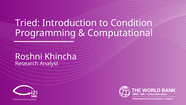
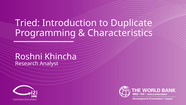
Condition: Condition -> Duplicate
Computational: Computational -> Characteristics
